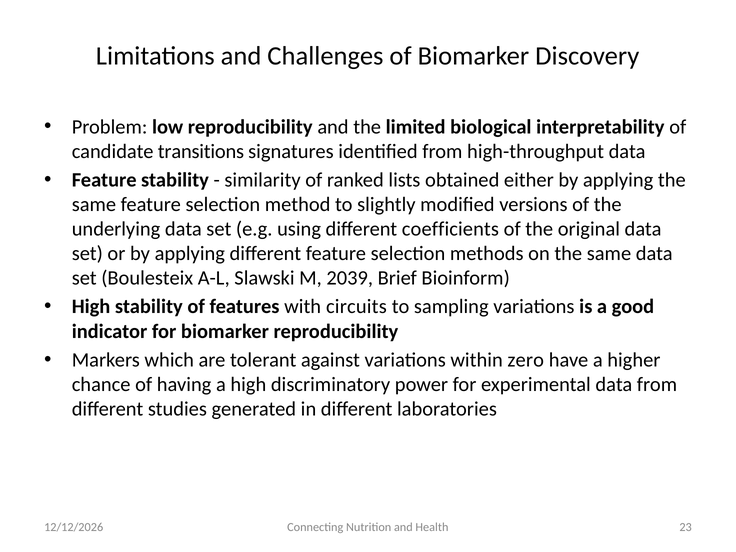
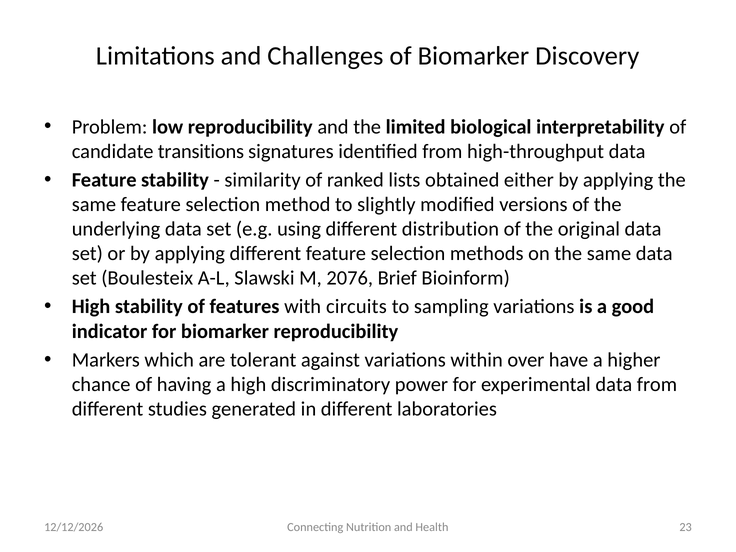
coefficients: coefficients -> distribution
2039: 2039 -> 2076
zero: zero -> over
